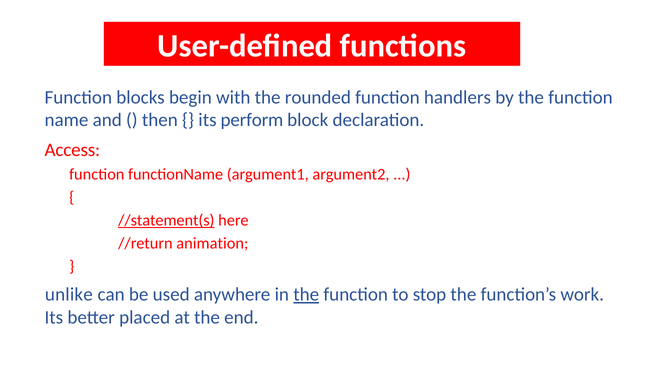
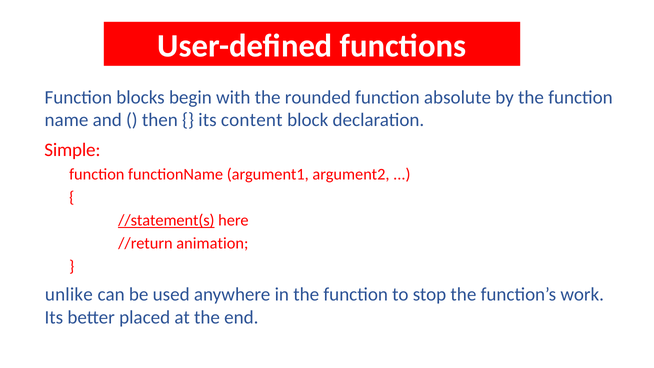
handlers: handlers -> absolute
perform: perform -> content
Access: Access -> Simple
the at (306, 295) underline: present -> none
